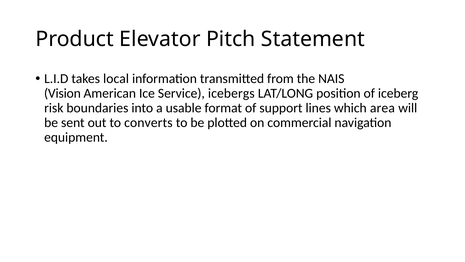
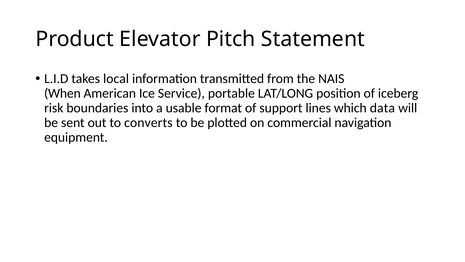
Vision: Vision -> When
icebergs: icebergs -> portable
area: area -> data
